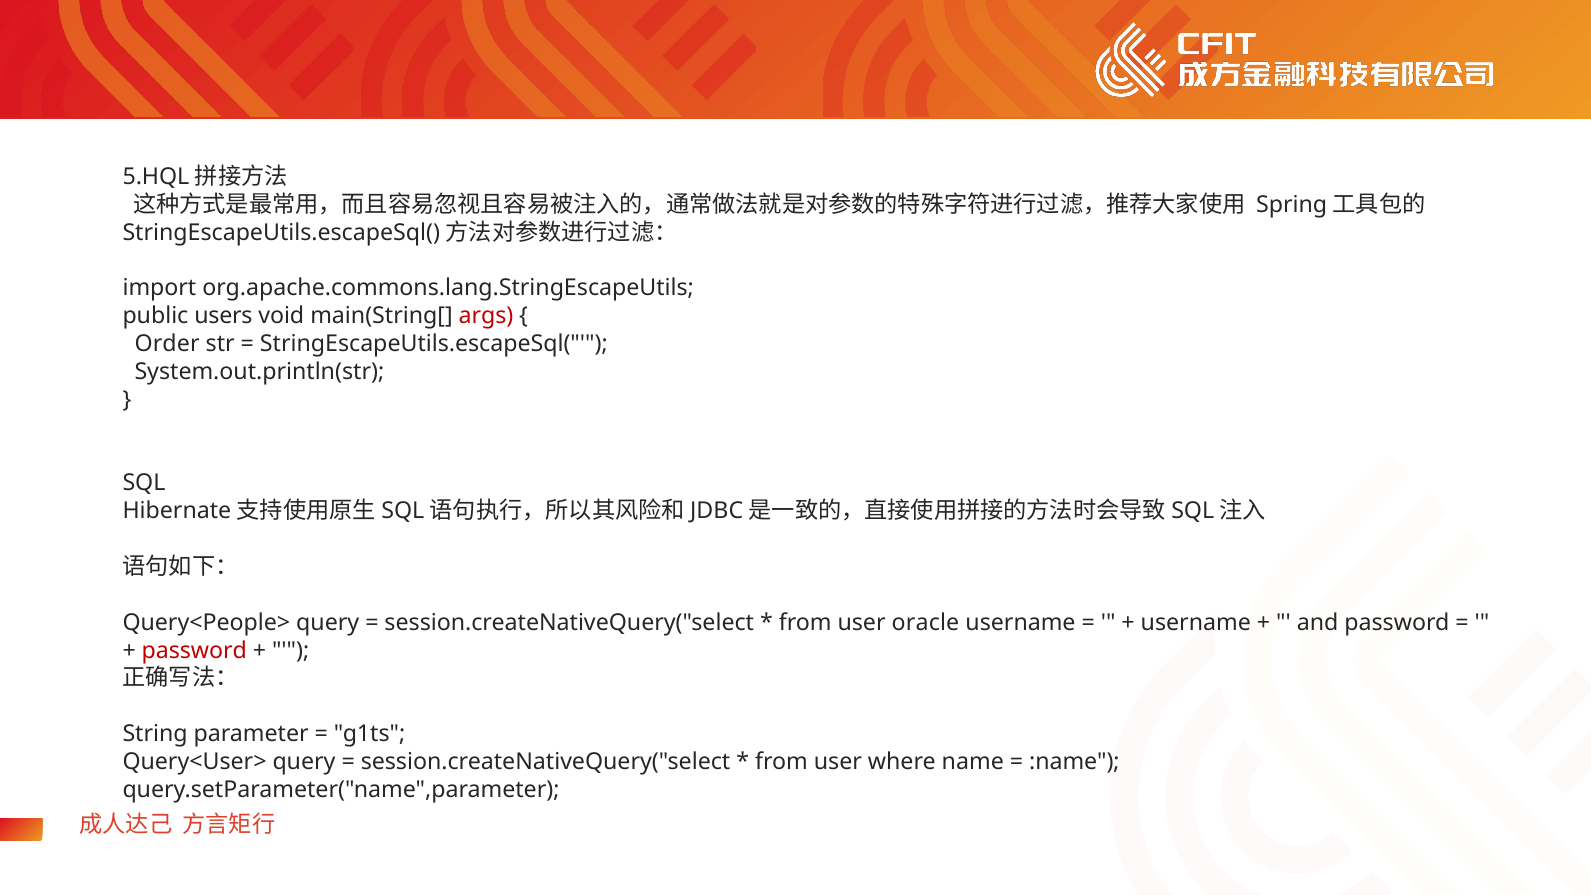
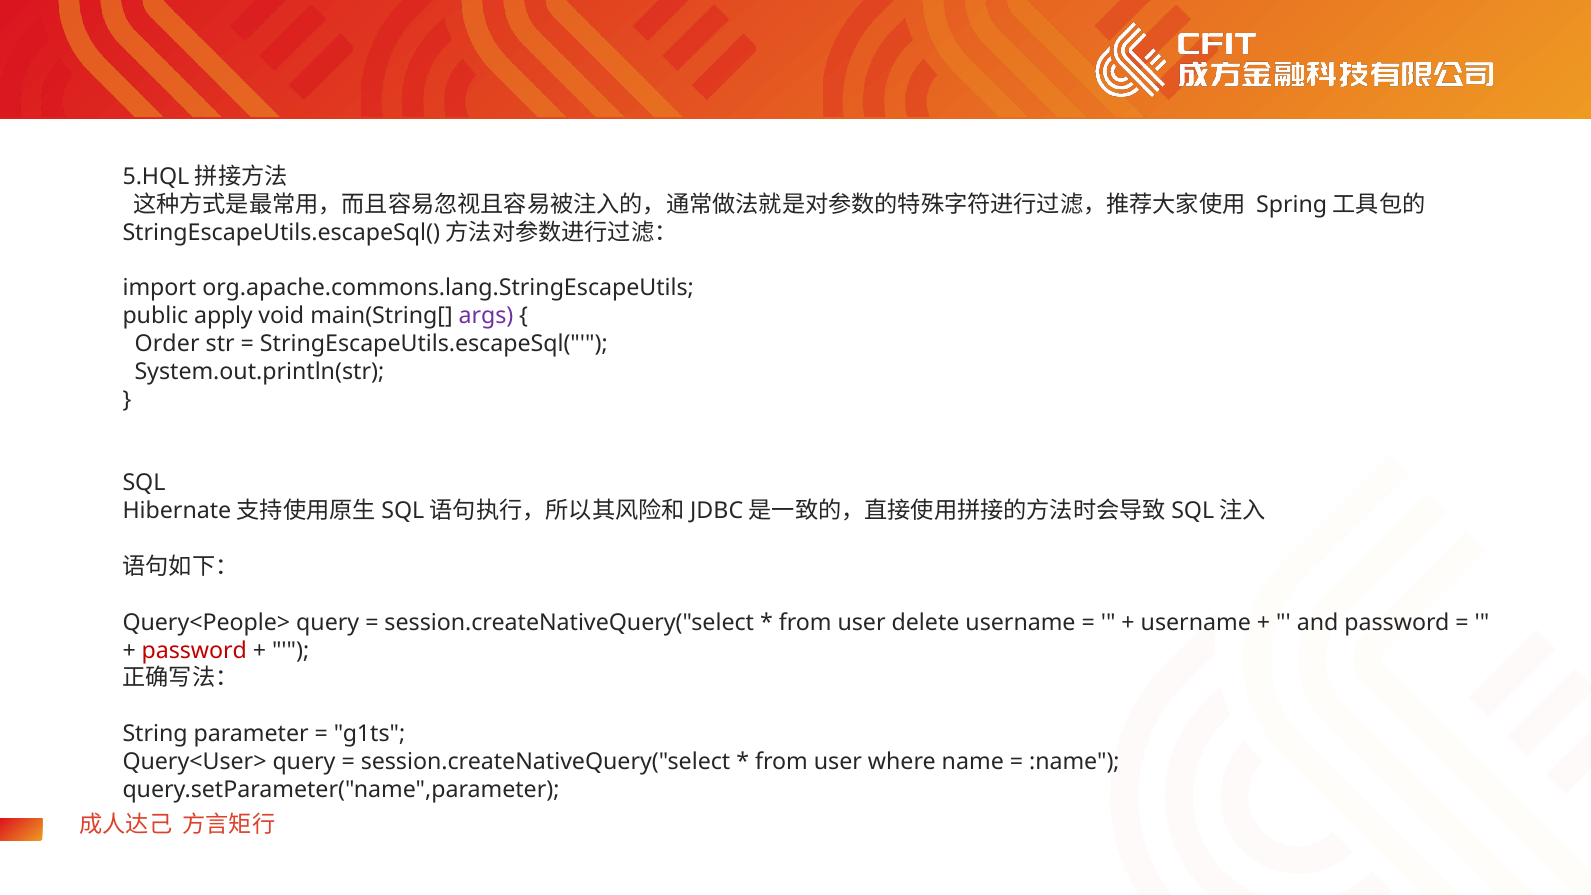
users: users -> apply
args colour: red -> purple
oracle: oracle -> delete
